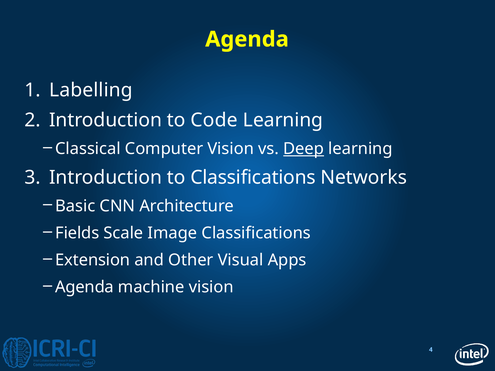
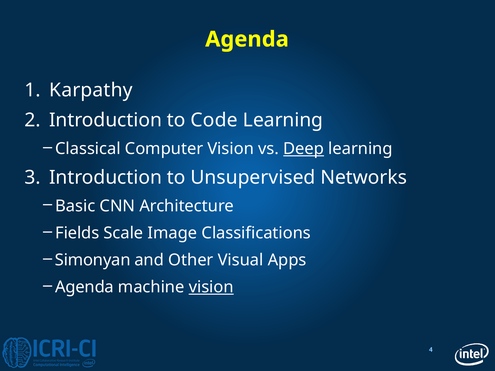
Labelling: Labelling -> Karpathy
to Classifications: Classifications -> Unsupervised
Extension: Extension -> Simonyan
vision at (211, 287) underline: none -> present
